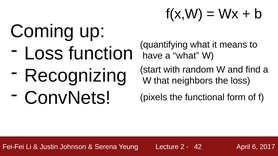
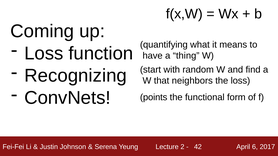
a what: what -> thing
pixels: pixels -> points
